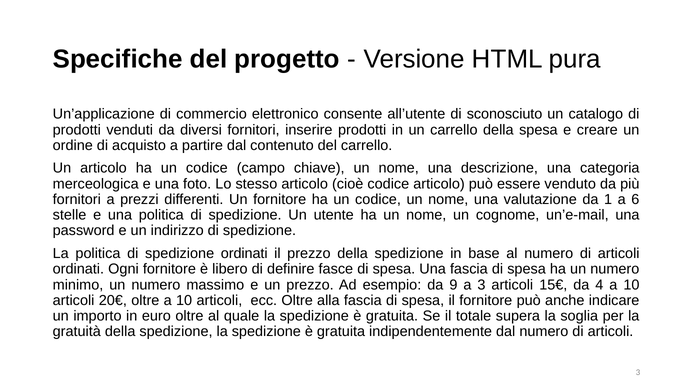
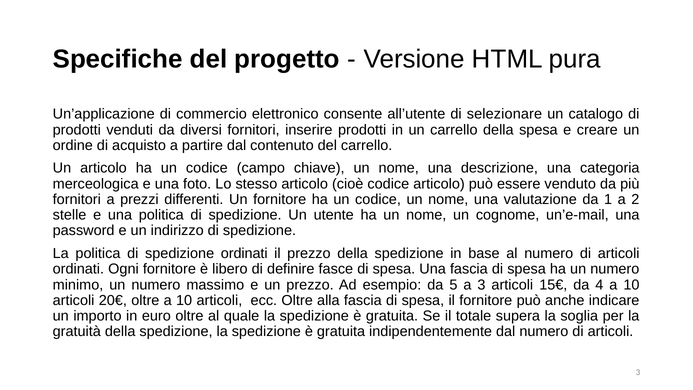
sconosciuto: sconosciuto -> selezionare
6: 6 -> 2
9: 9 -> 5
